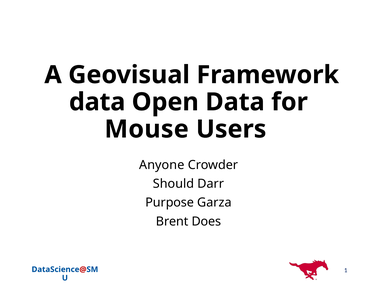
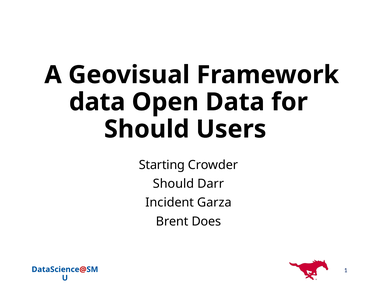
Mouse at (147, 129): Mouse -> Should
Anyone: Anyone -> Starting
Purpose: Purpose -> Incident
